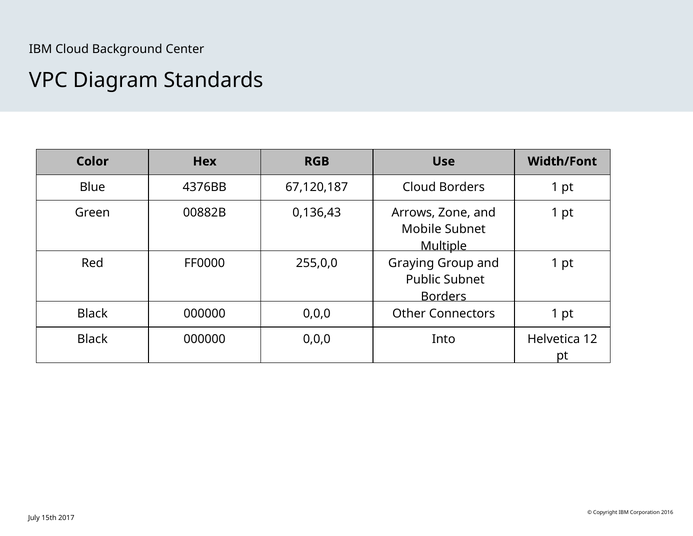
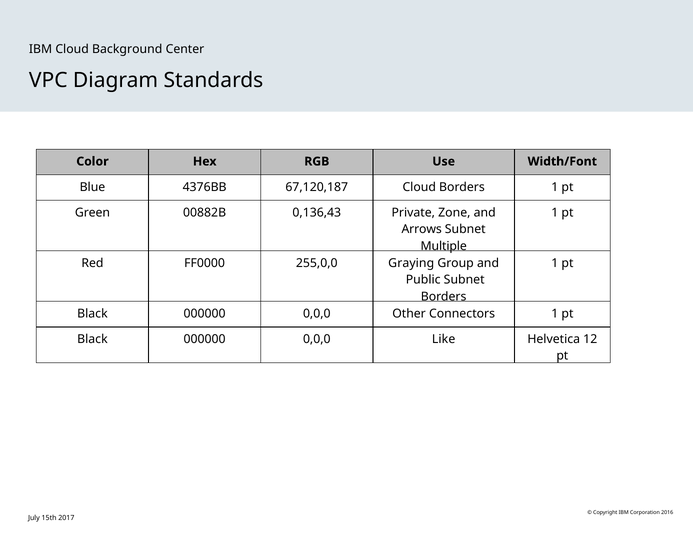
Arrows: Arrows -> Private
Mobile: Mobile -> Arrows
Into: Into -> Like
